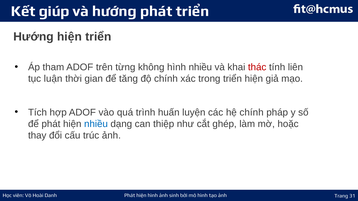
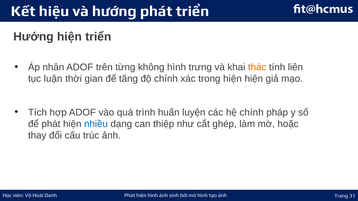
giúp: giúp -> hiệu
tham: tham -> nhân
hình nhiều: nhiều -> trưng
thác colour: red -> orange
trong triển: triển -> hiện
